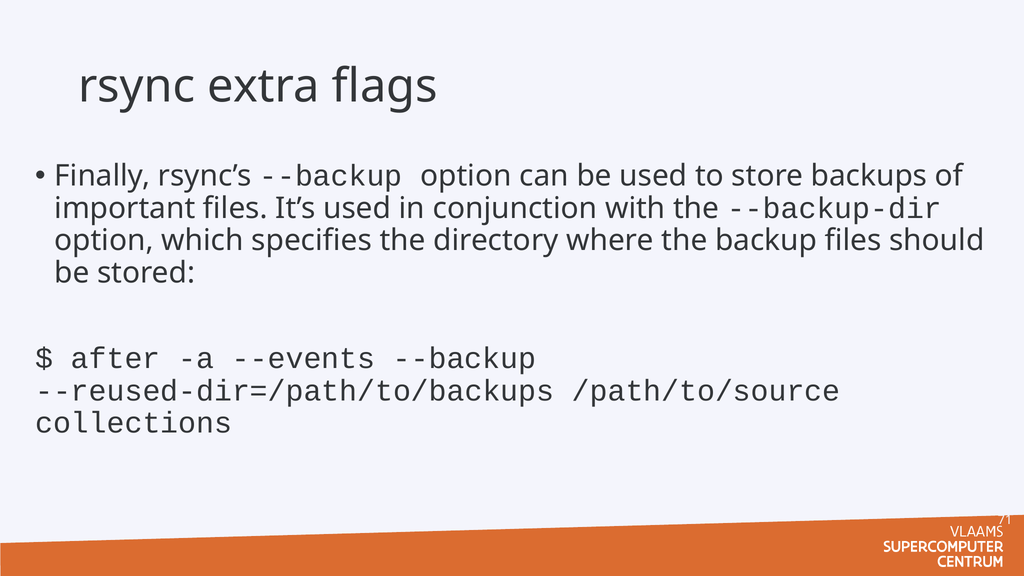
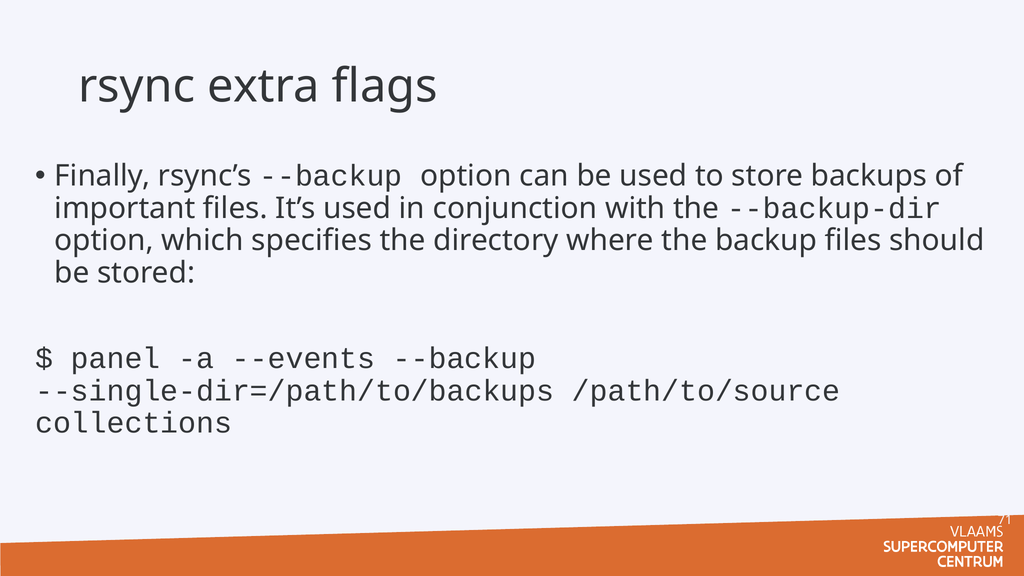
after: after -> panel
--reused-dir=/path/to/backups: --reused-dir=/path/to/backups -> --single-dir=/path/to/backups
